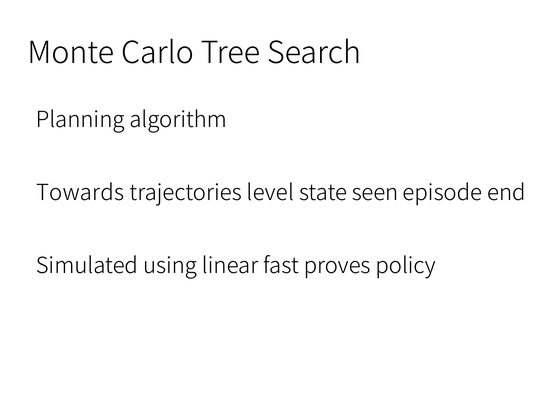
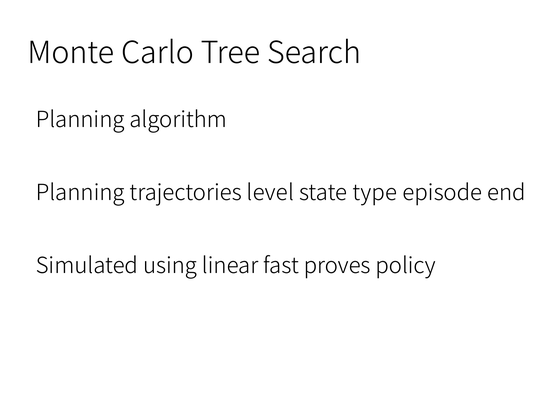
Towards at (80, 193): Towards -> Planning
seen: seen -> type
